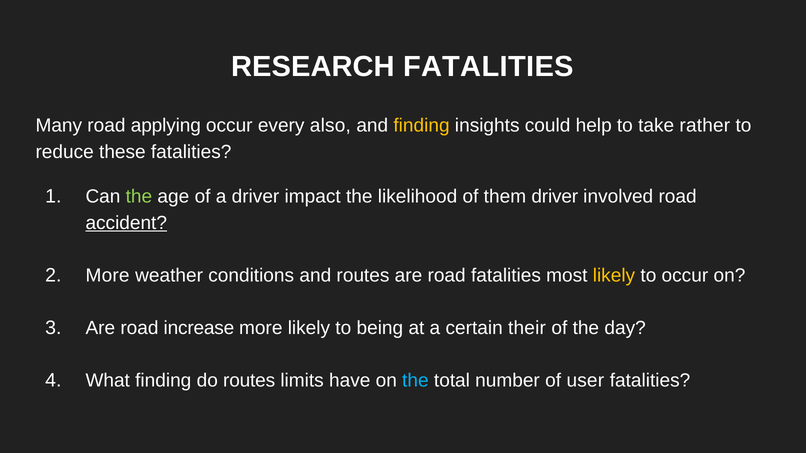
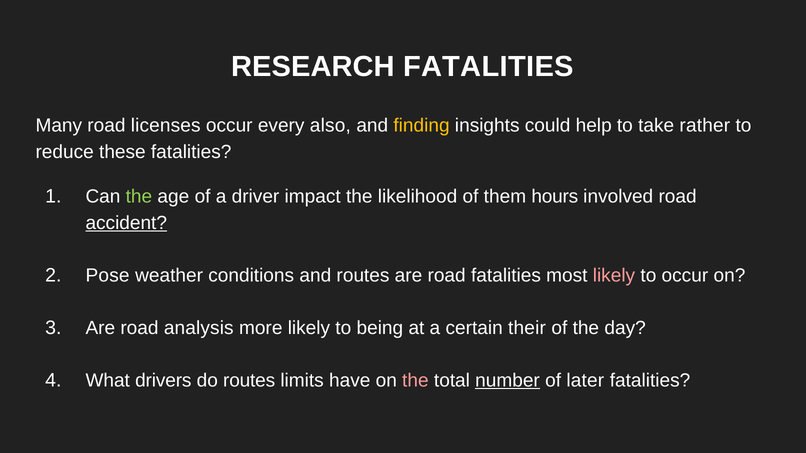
applying: applying -> licenses
them driver: driver -> hours
More at (108, 276): More -> Pose
likely at (614, 276) colour: yellow -> pink
increase: increase -> analysis
What finding: finding -> drivers
the at (415, 381) colour: light blue -> pink
number underline: none -> present
user: user -> later
